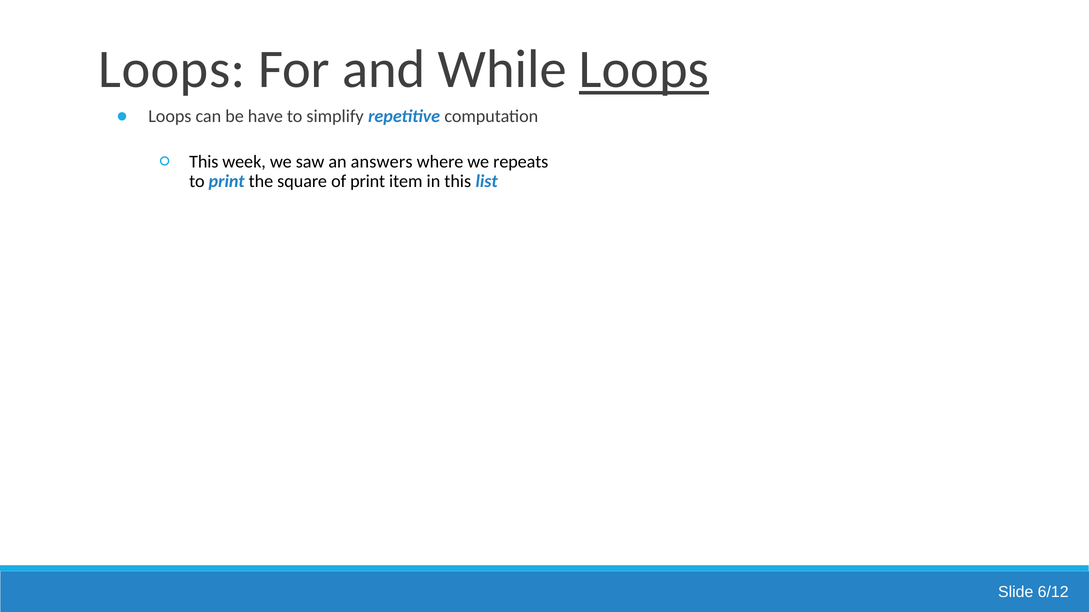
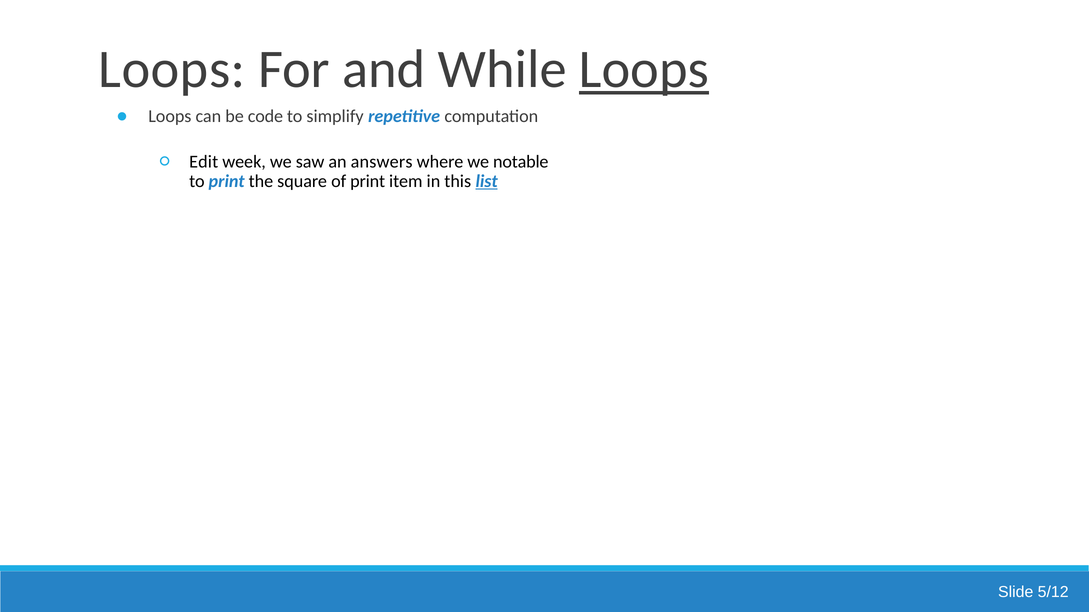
have: have -> code
This at (204, 162): This -> Edit
repeats: repeats -> notable
list underline: none -> present
6/12: 6/12 -> 5/12
